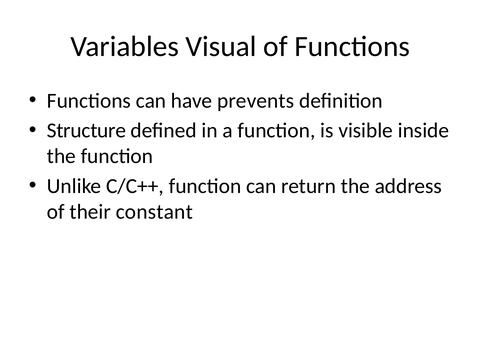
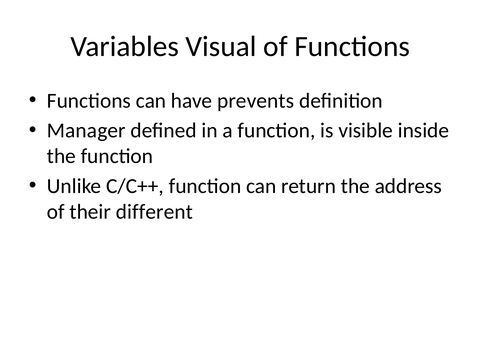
Structure: Structure -> Manager
constant: constant -> different
